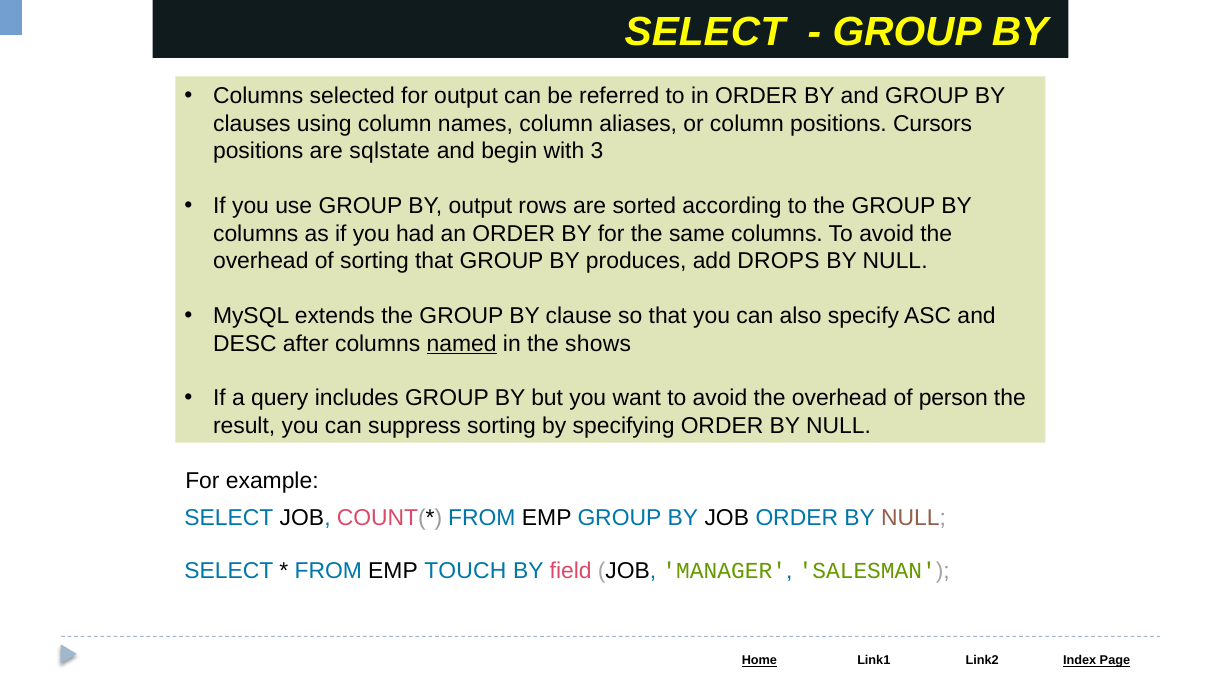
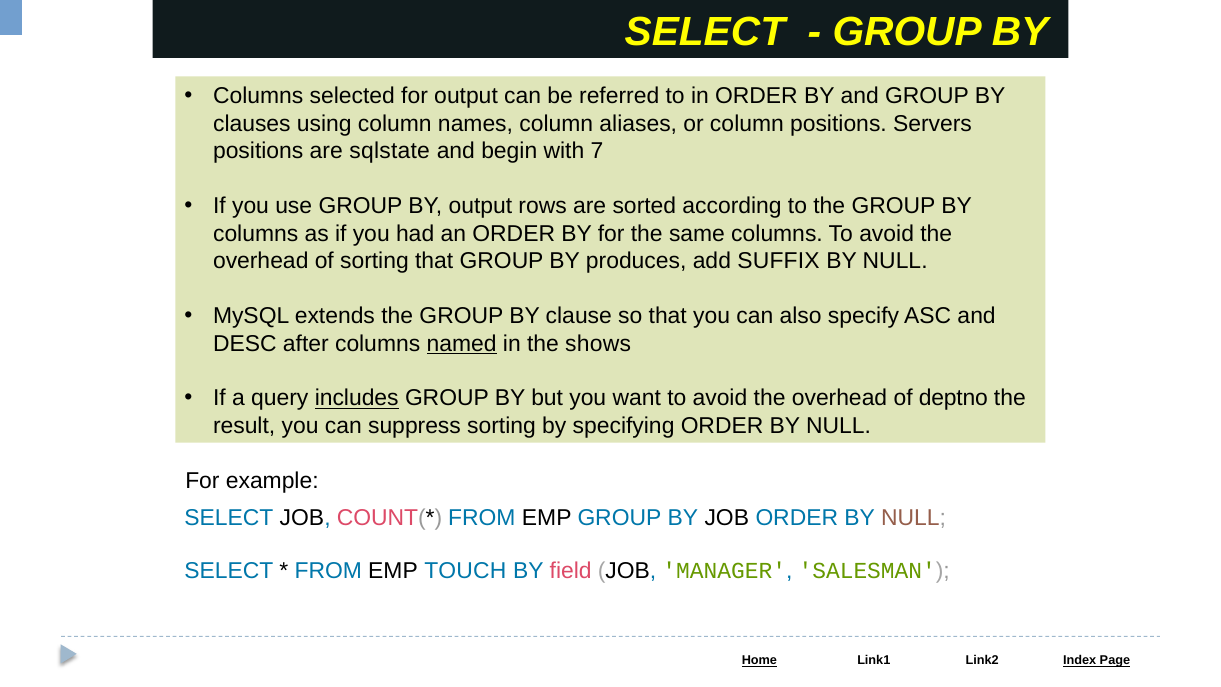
Cursors: Cursors -> Servers
3: 3 -> 7
DROPS: DROPS -> SUFFIX
includes underline: none -> present
person: person -> deptno
